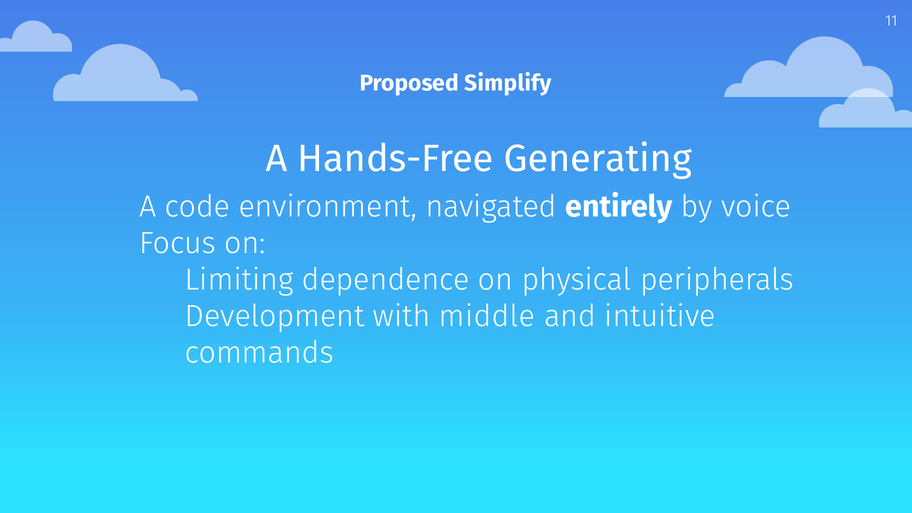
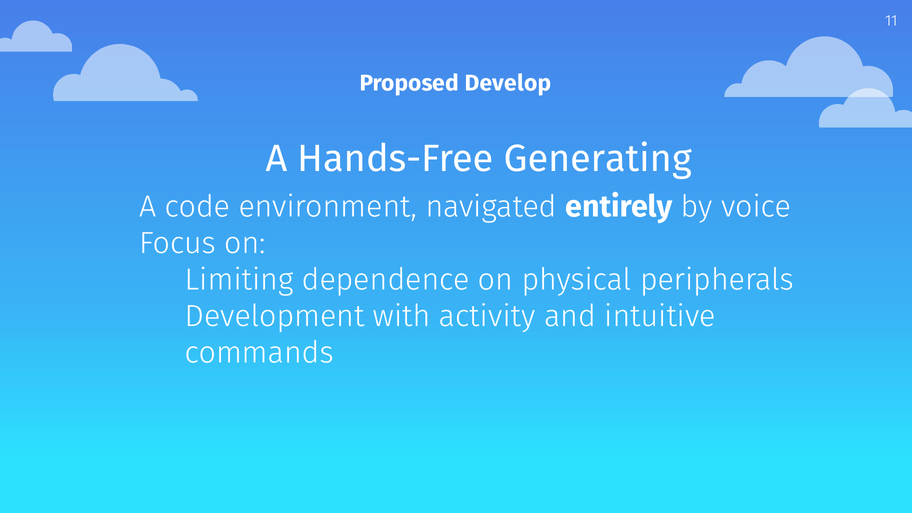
Simplify: Simplify -> Develop
middle: middle -> activity
